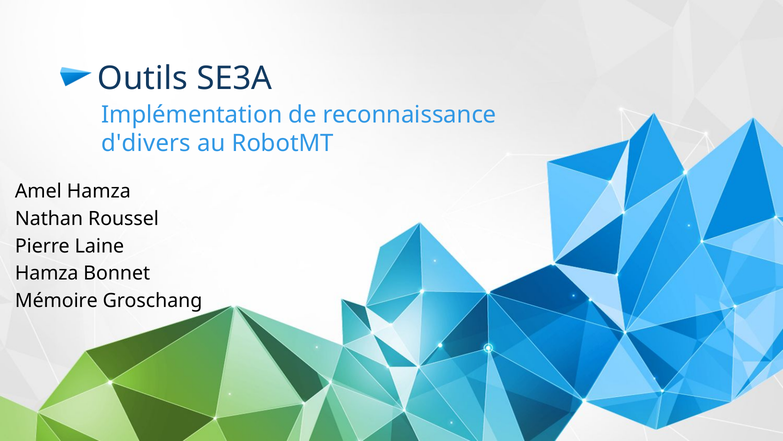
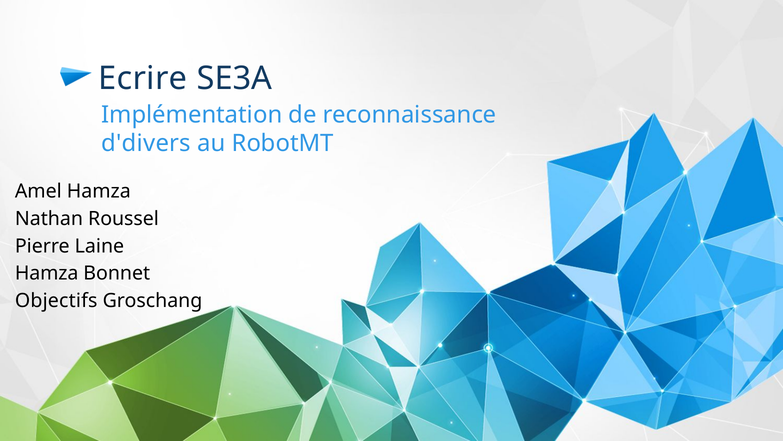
Outils: Outils -> Ecrire
Mémoire: Mémoire -> Objectifs
